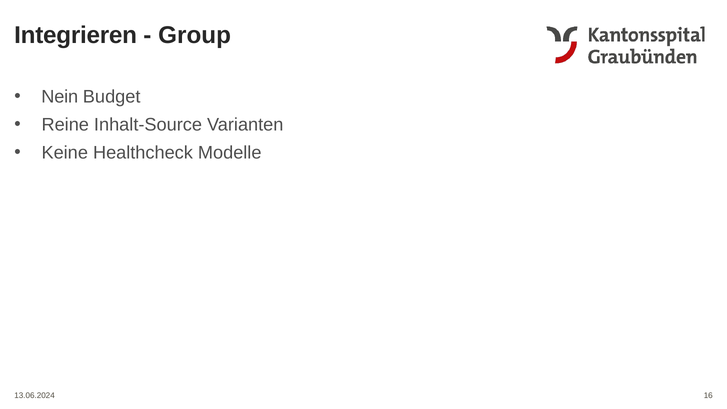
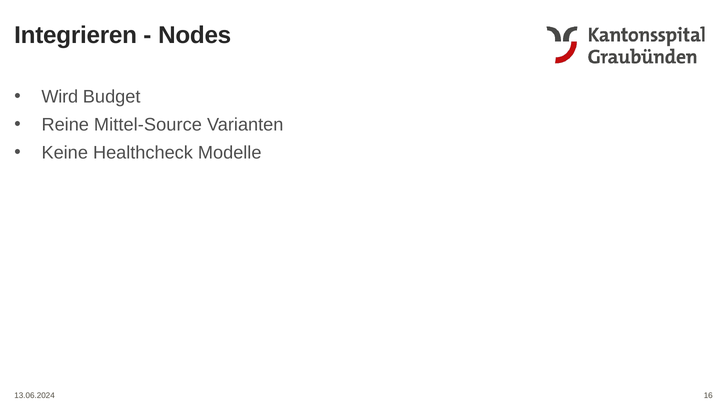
Group: Group -> Nodes
Nein: Nein -> Wird
Inhalt-Source: Inhalt-Source -> Mittel-Source
